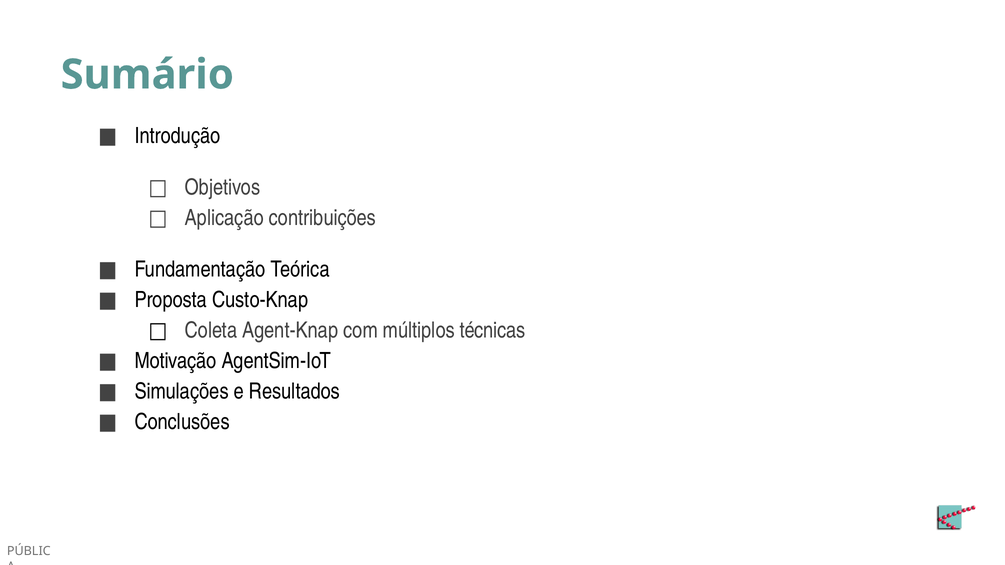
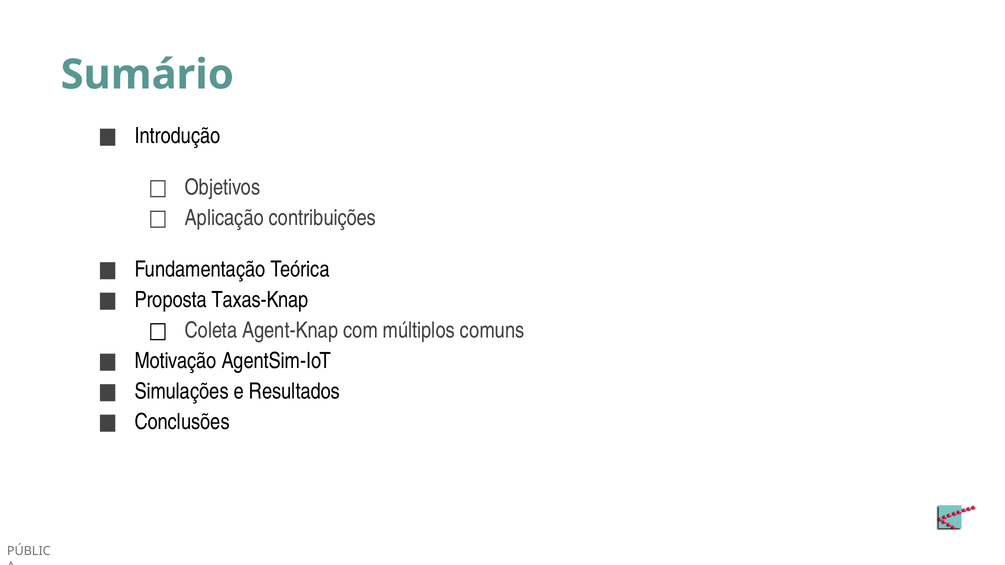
Custo-Knap: Custo-Knap -> Taxas-Knap
técnicas: técnicas -> comuns
